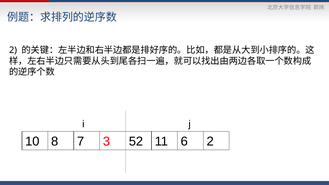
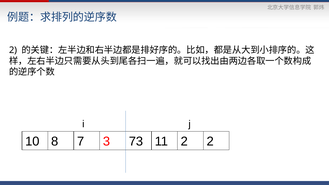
52: 52 -> 73
11 6: 6 -> 2
